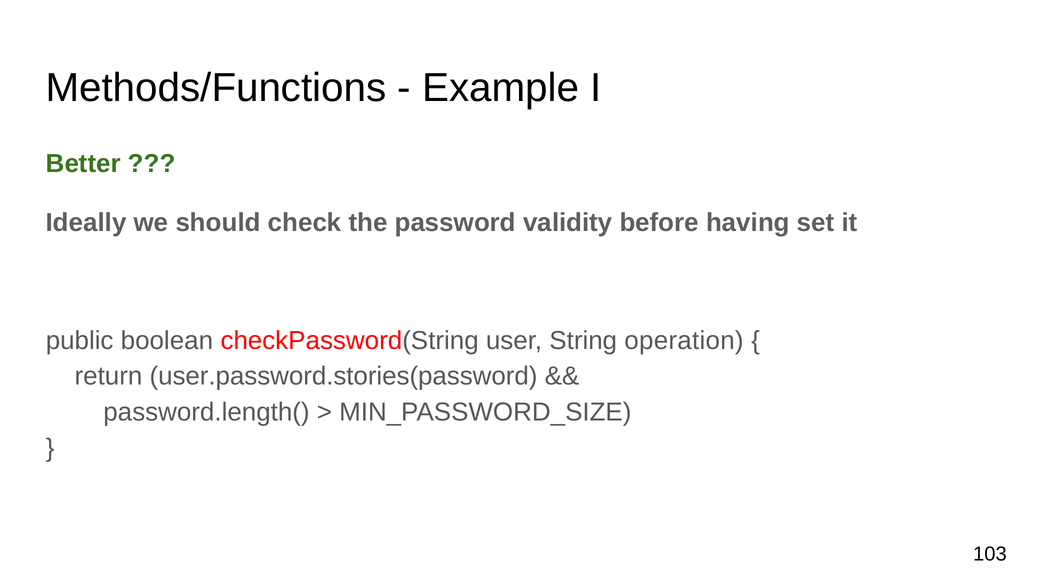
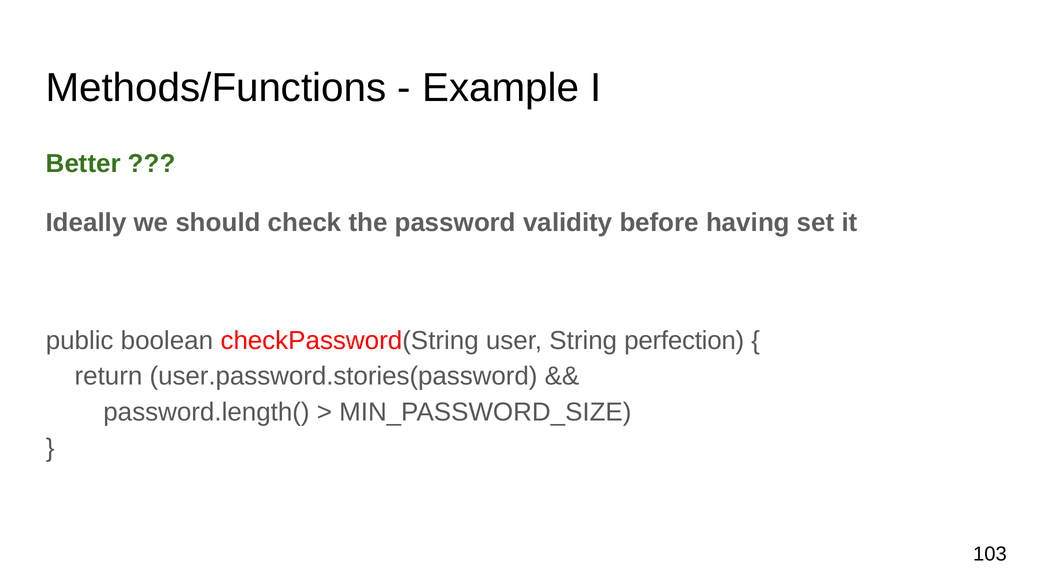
operation: operation -> perfection
